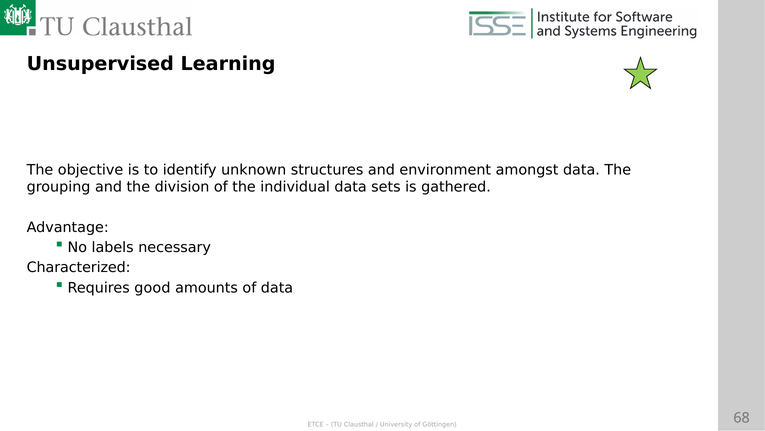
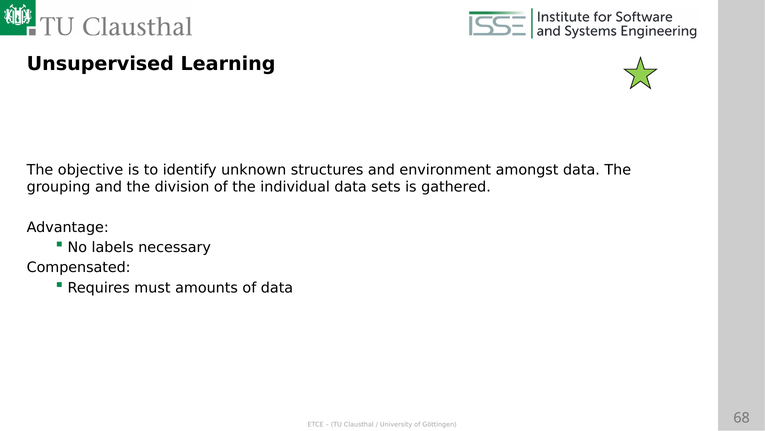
Characterized: Characterized -> Compensated
good: good -> must
